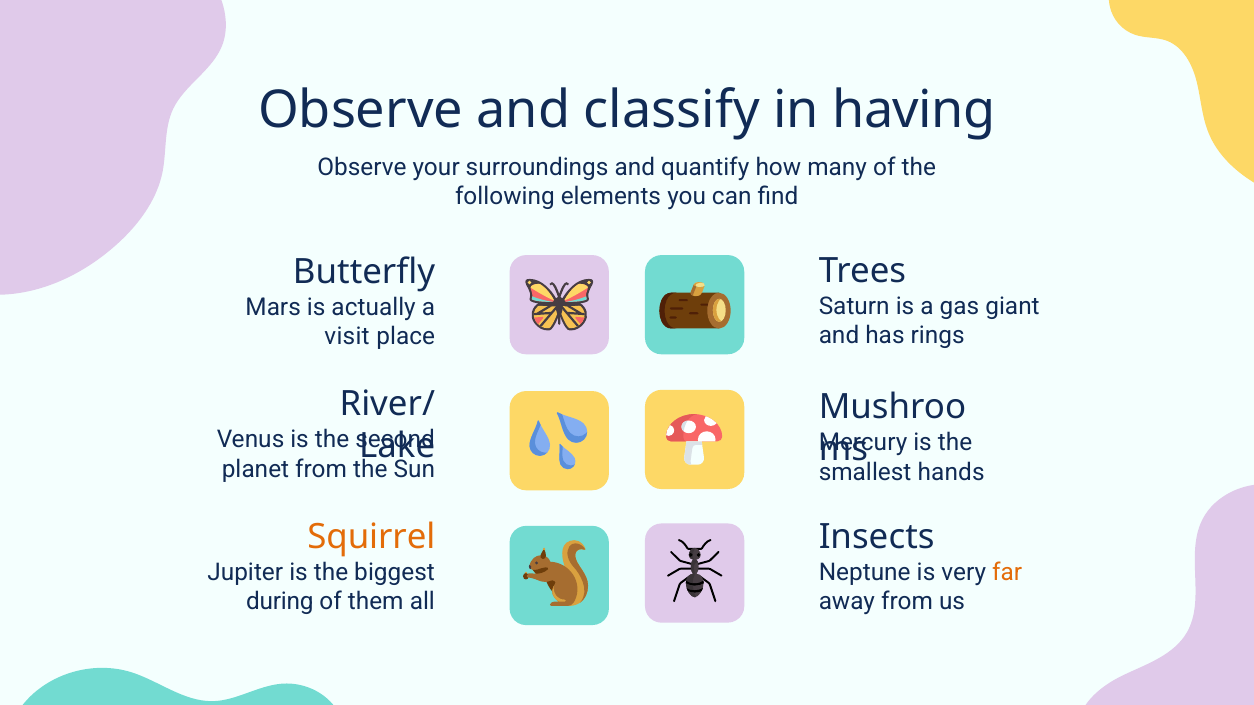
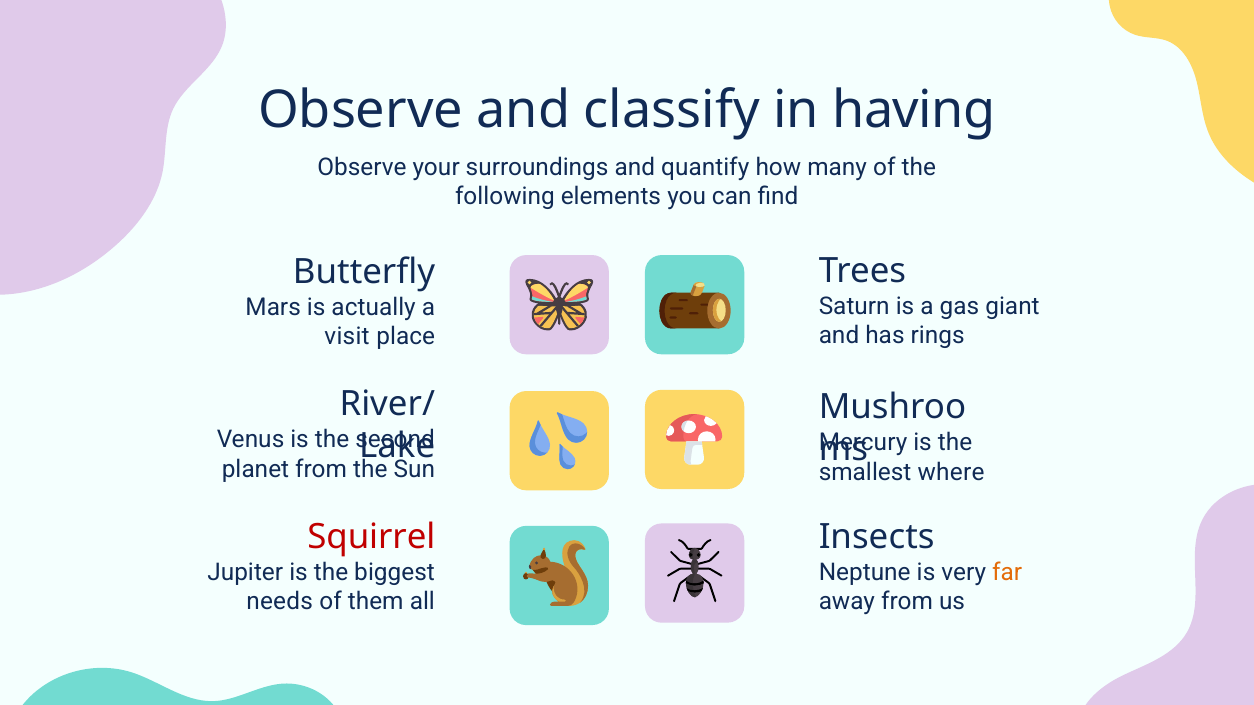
hands: hands -> where
Squirrel colour: orange -> red
during: during -> needs
